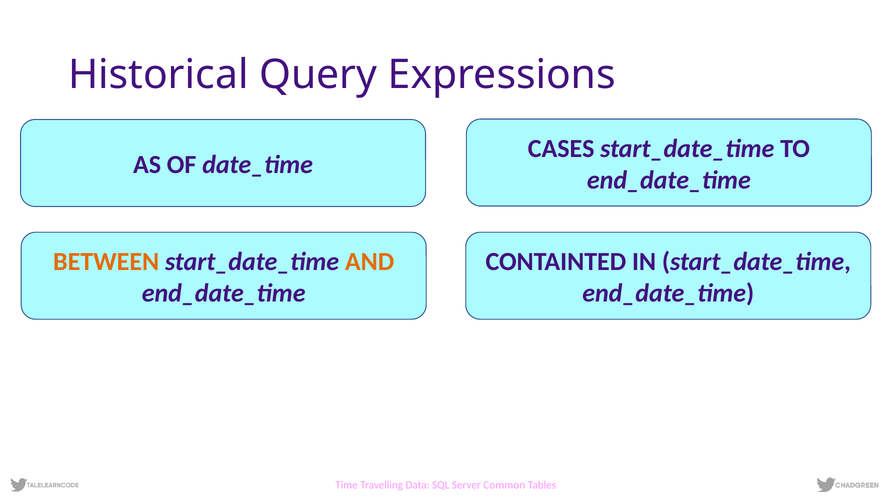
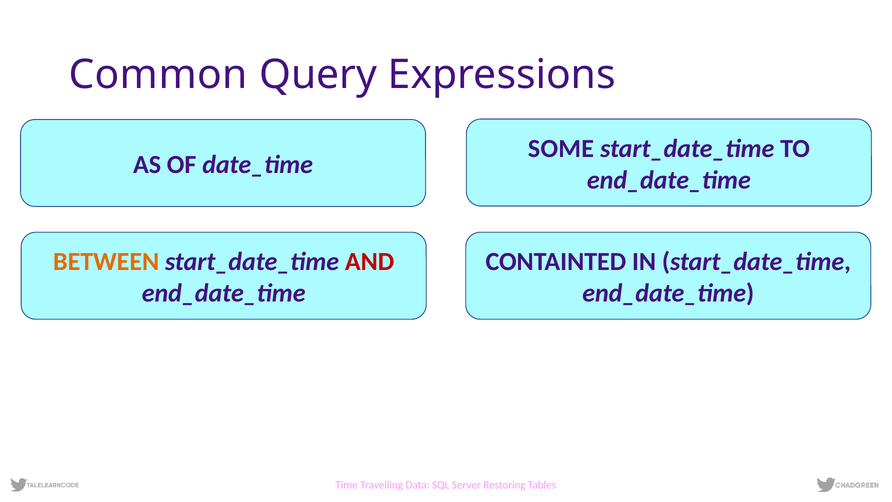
Historical: Historical -> Common
CASES: CASES -> SOME
AND colour: orange -> red
Common: Common -> Restoring
